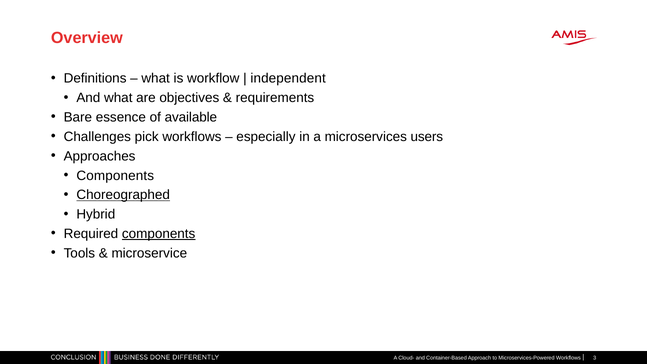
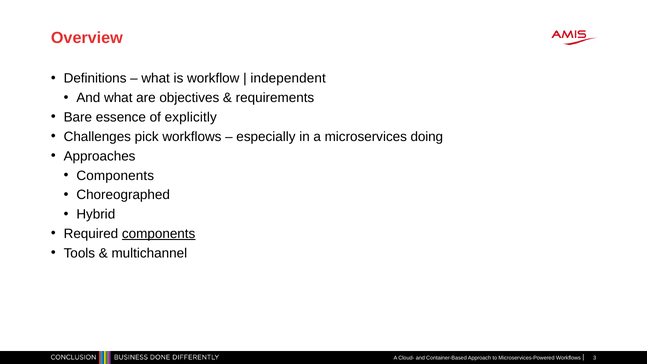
available: available -> explicitly
users: users -> doing
Choreographed underline: present -> none
microservice: microservice -> multichannel
